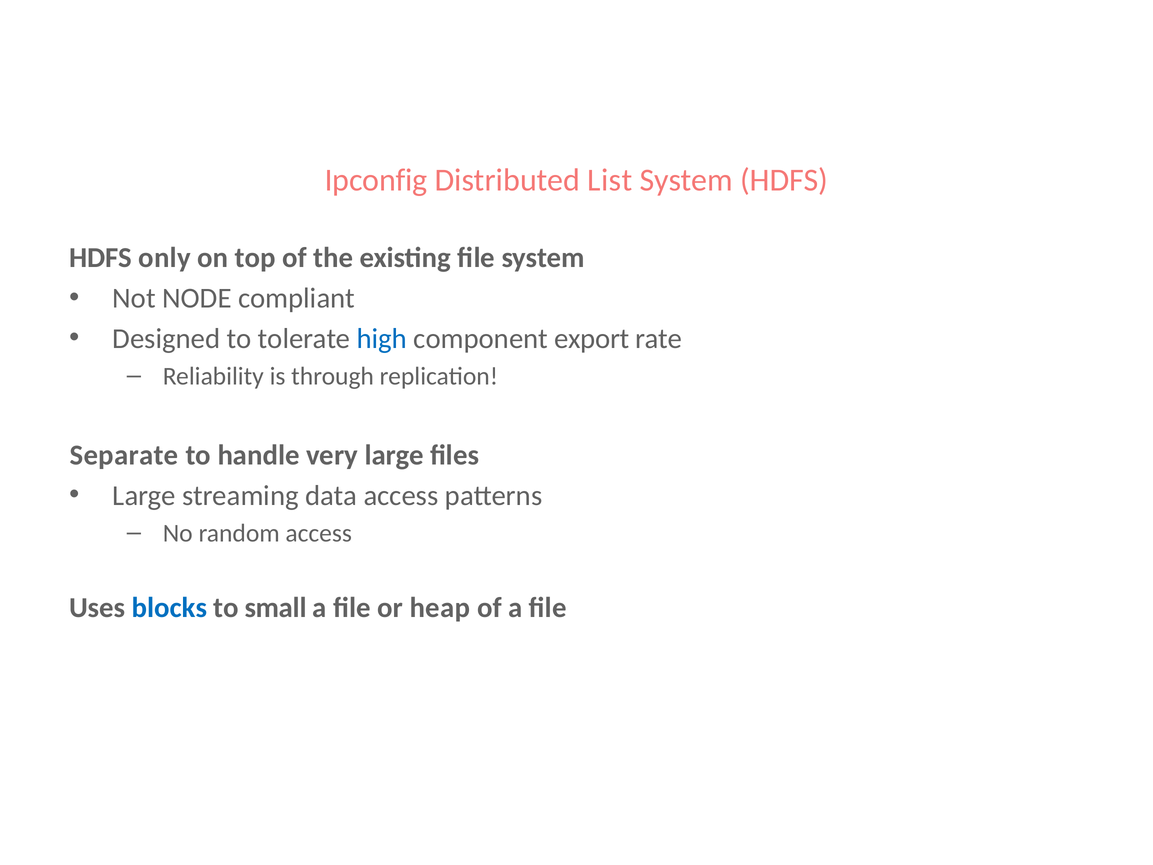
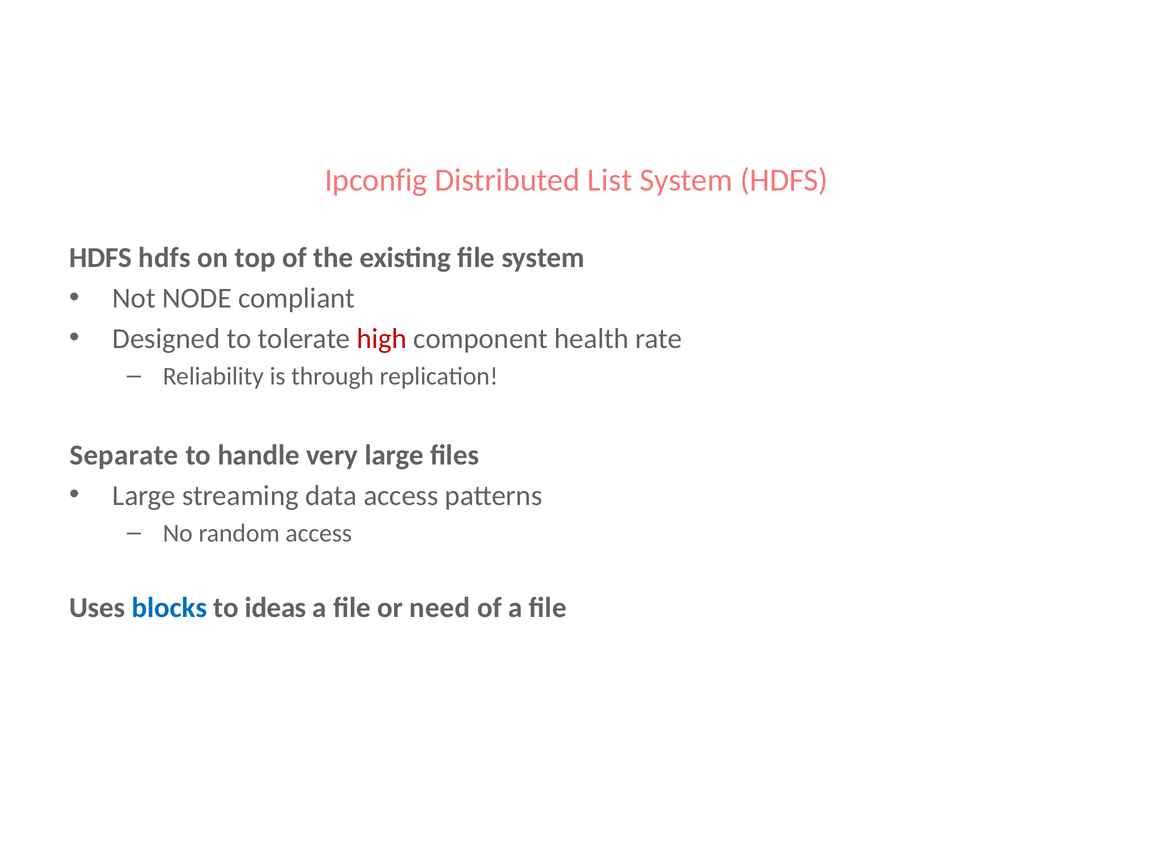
only at (165, 258): only -> hdfs
high colour: blue -> red
export: export -> health
small: small -> ideas
heap: heap -> need
